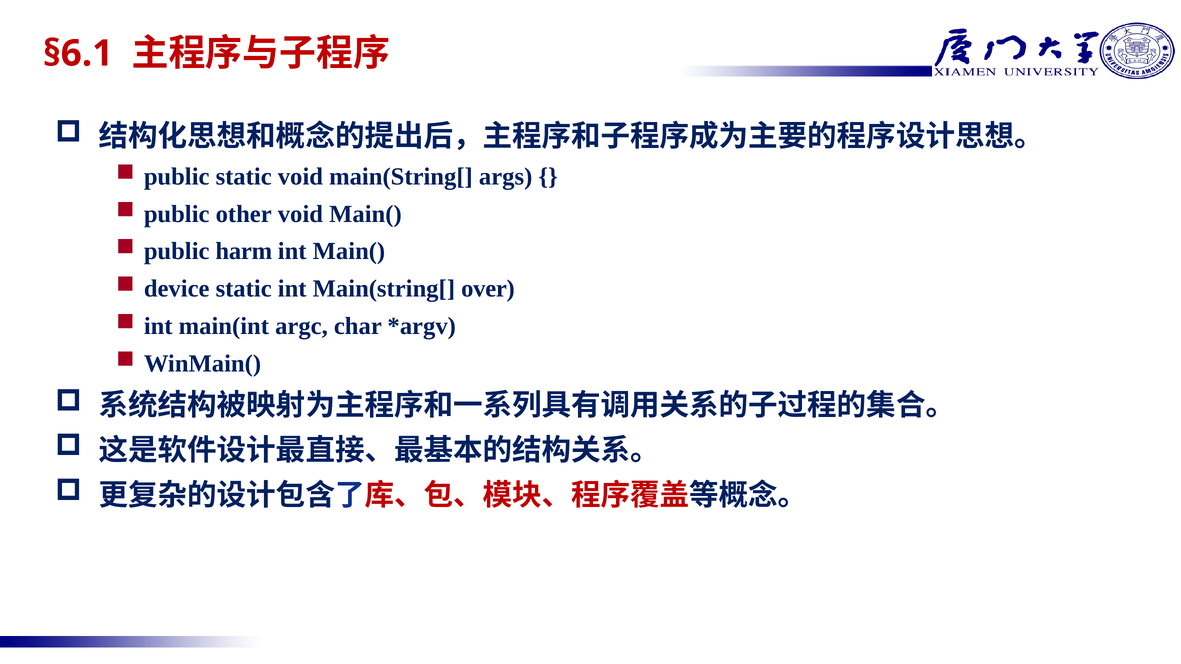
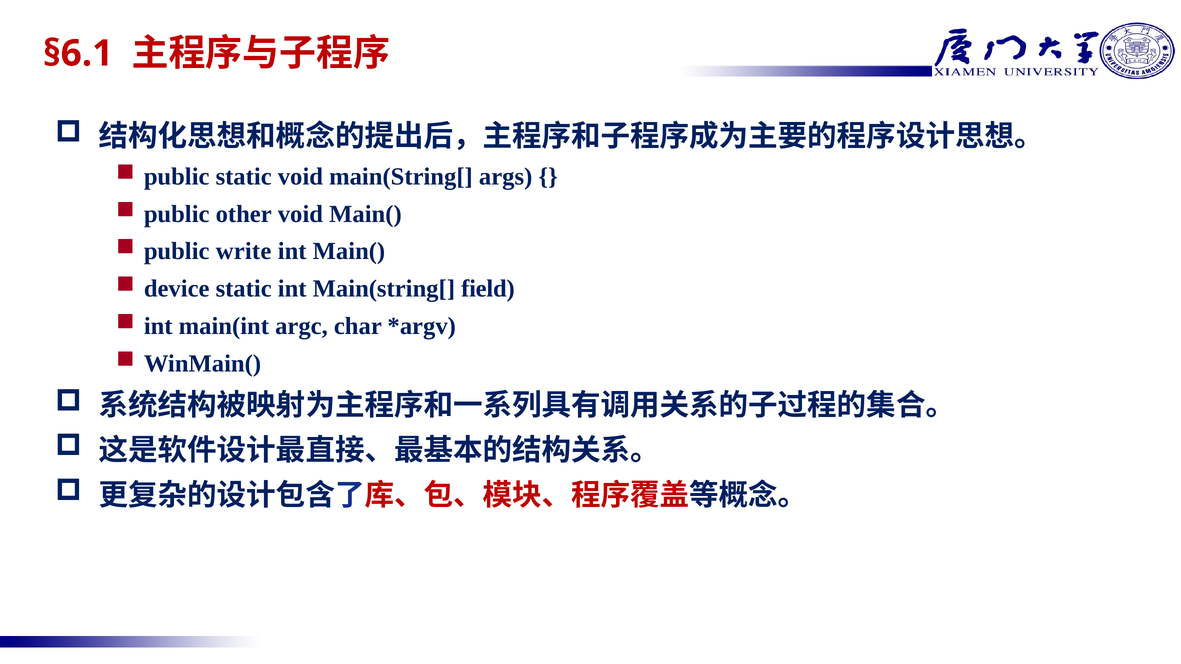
harm: harm -> write
over: over -> field
